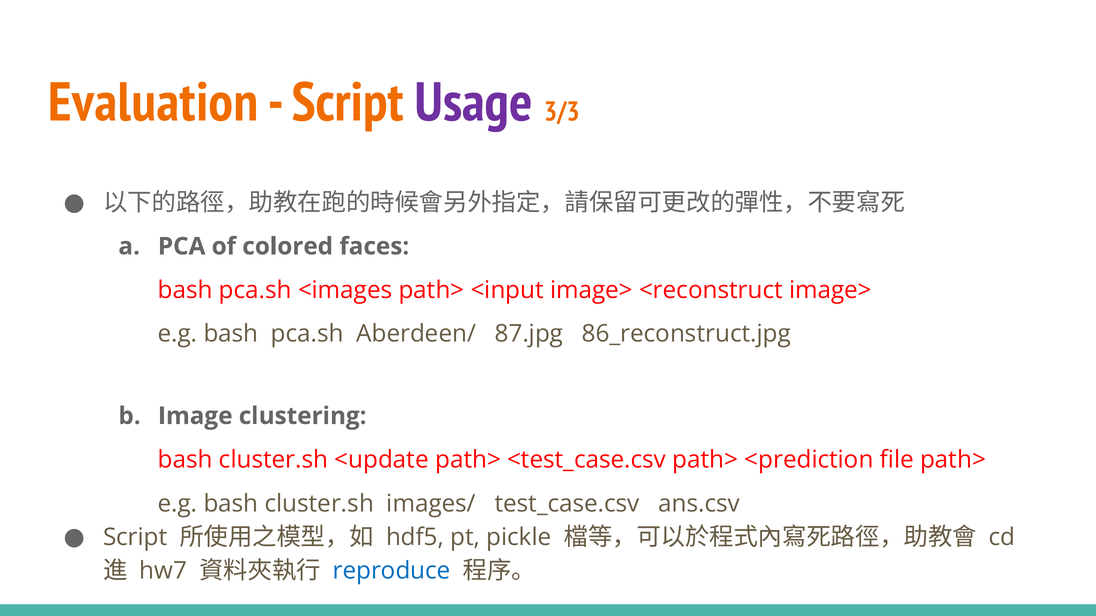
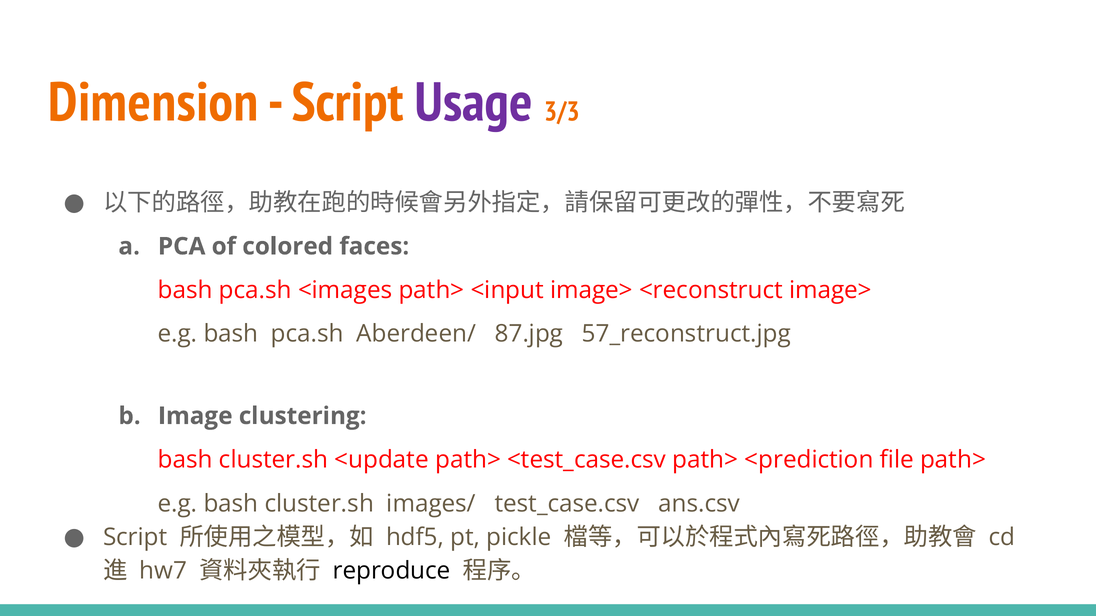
Evaluation: Evaluation -> Dimension
86_reconstruct.jpg: 86_reconstruct.jpg -> 57_reconstruct.jpg
reproduce colour: blue -> black
